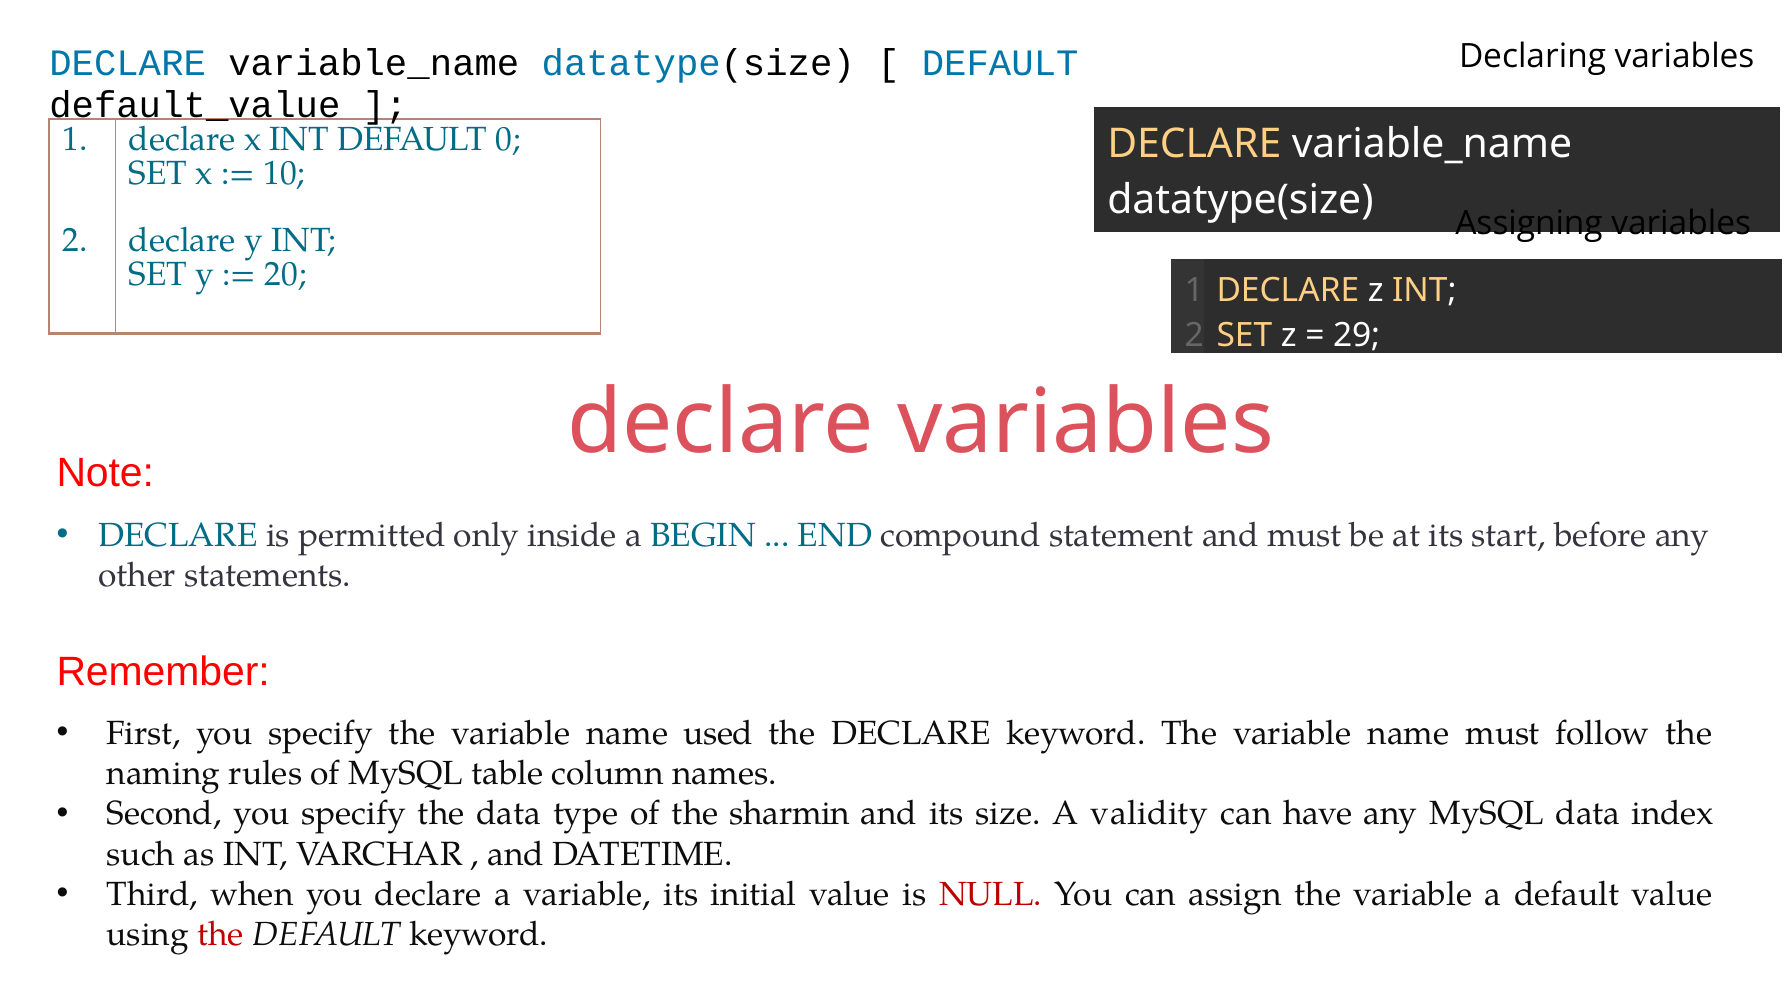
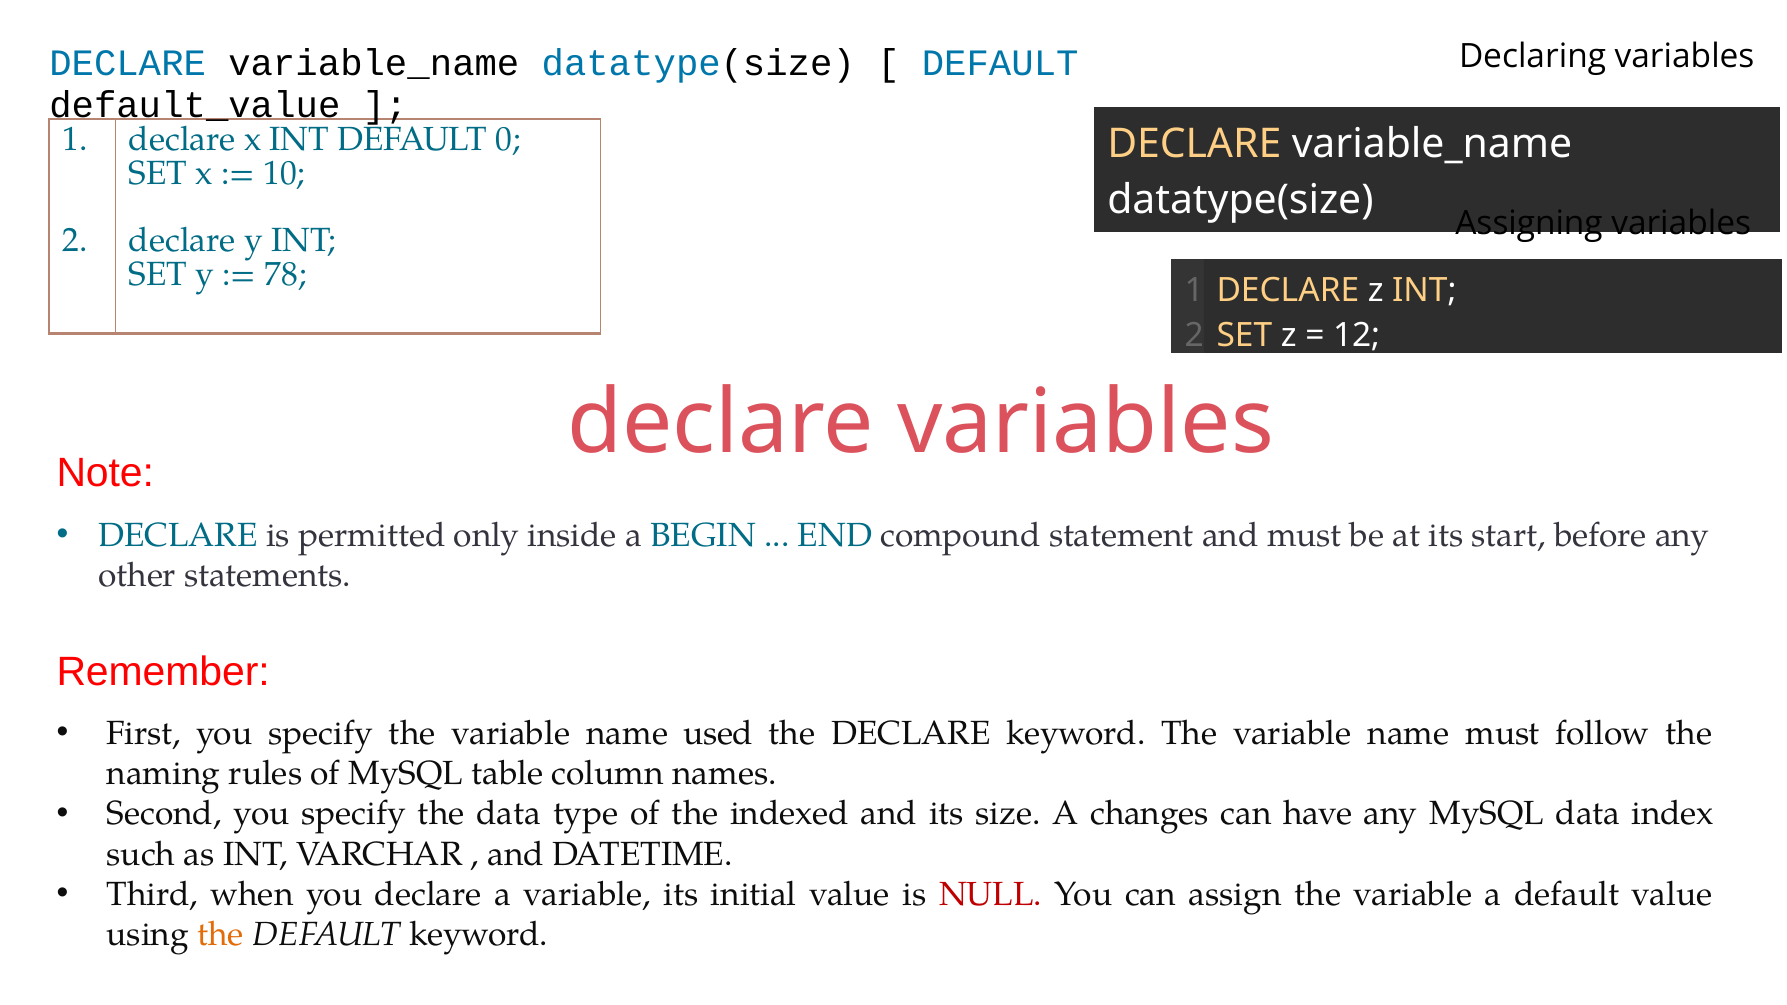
20: 20 -> 78
29: 29 -> 12
sharmin: sharmin -> indexed
validity: validity -> changes
the at (221, 935) colour: red -> orange
